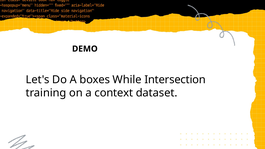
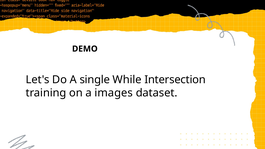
boxes: boxes -> single
context: context -> images
